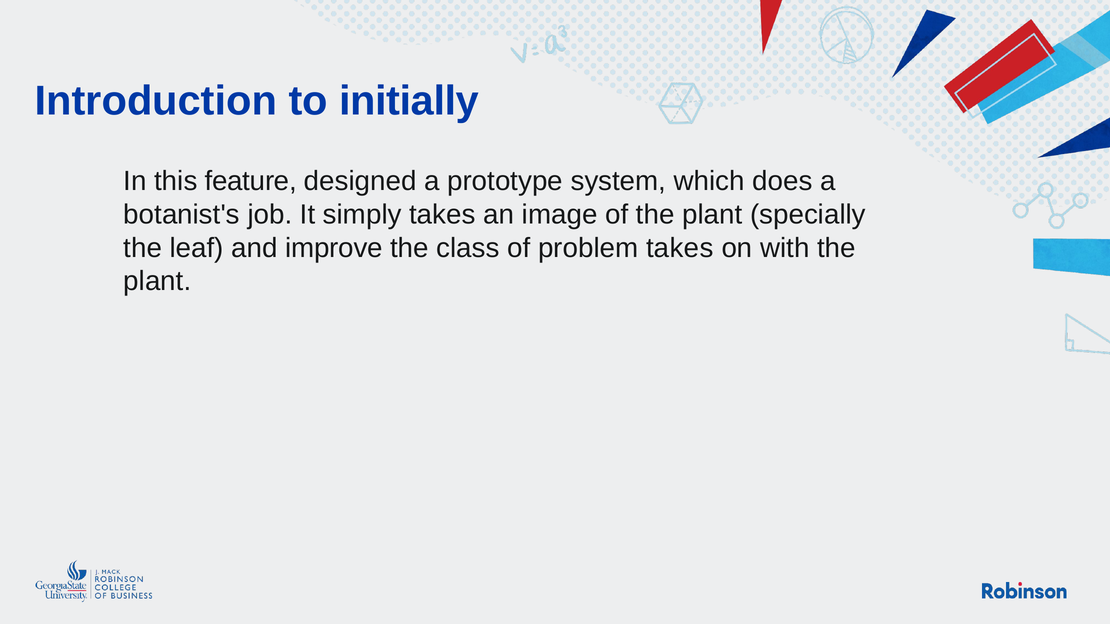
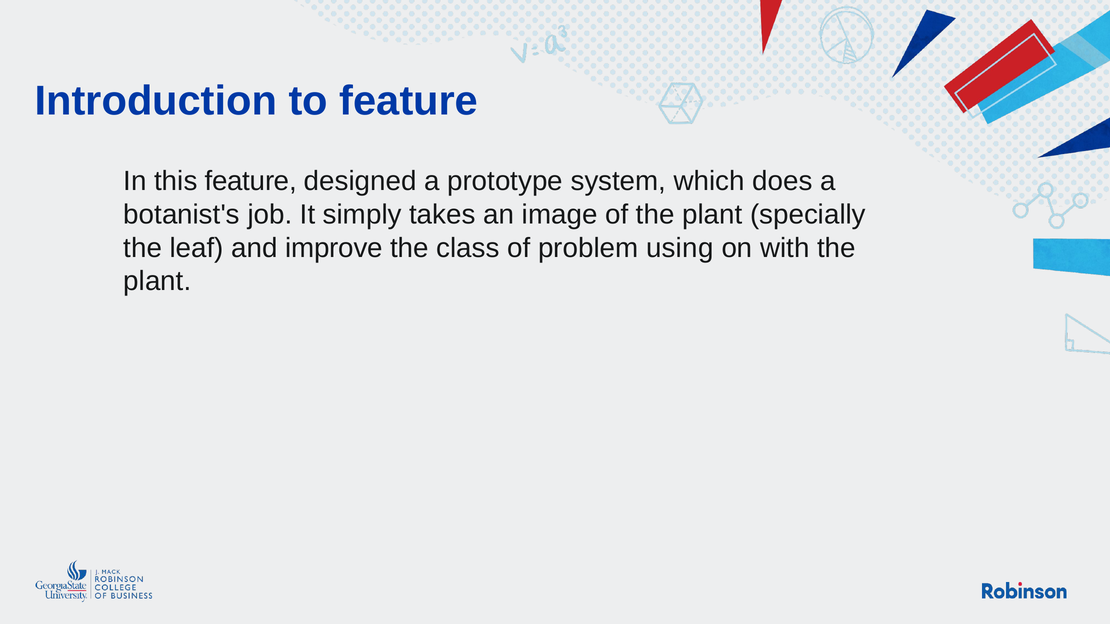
to initially: initially -> feature
problem takes: takes -> using
